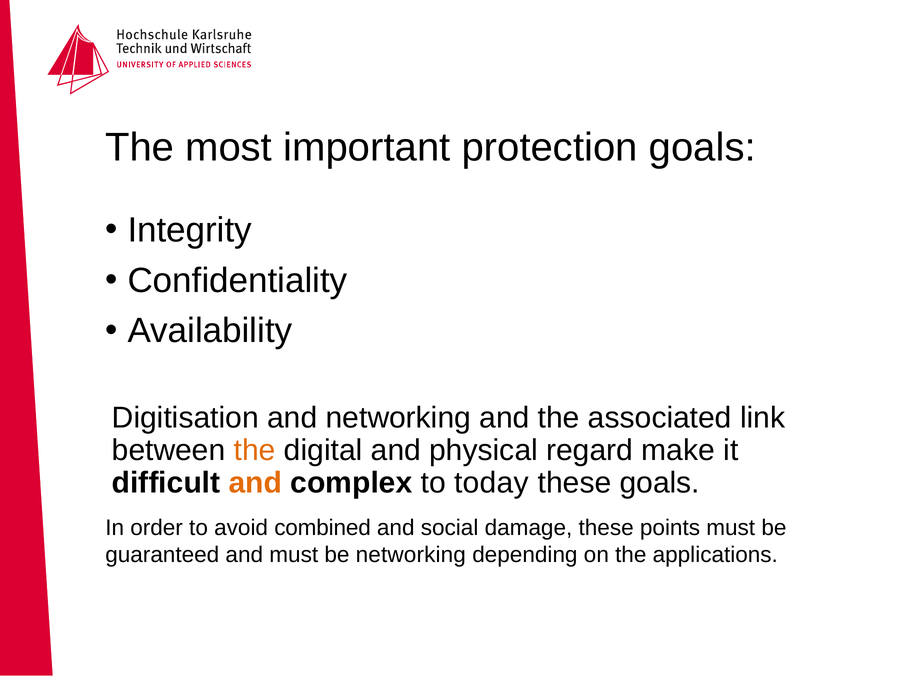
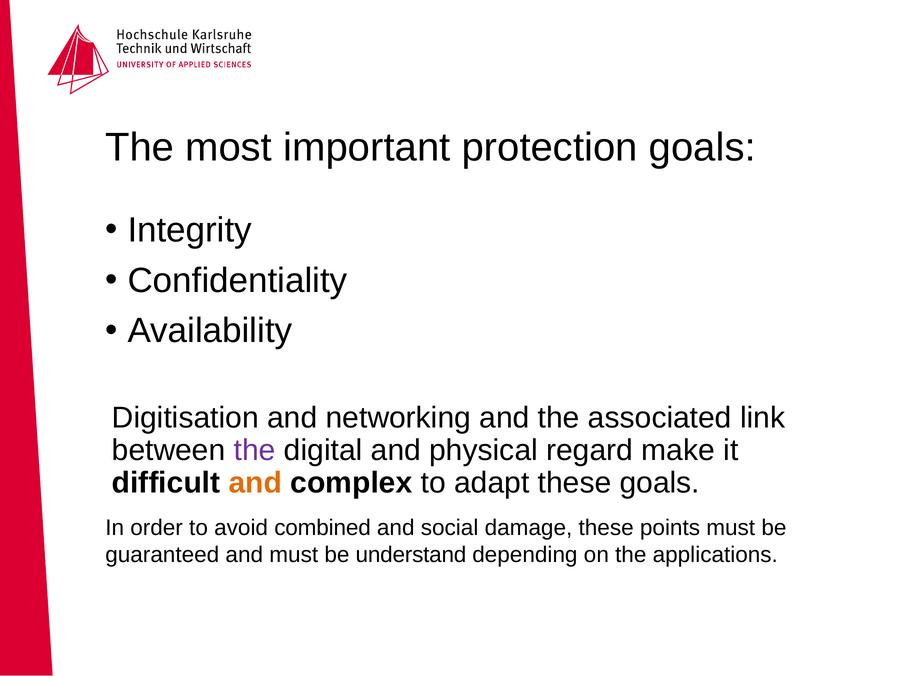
the at (255, 451) colour: orange -> purple
today: today -> adapt
be networking: networking -> understand
